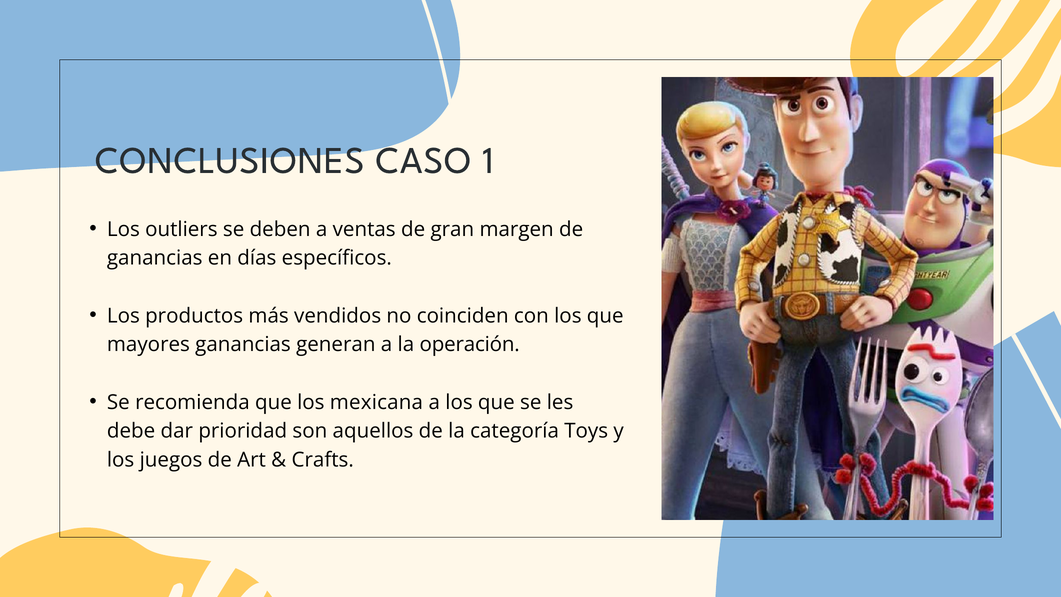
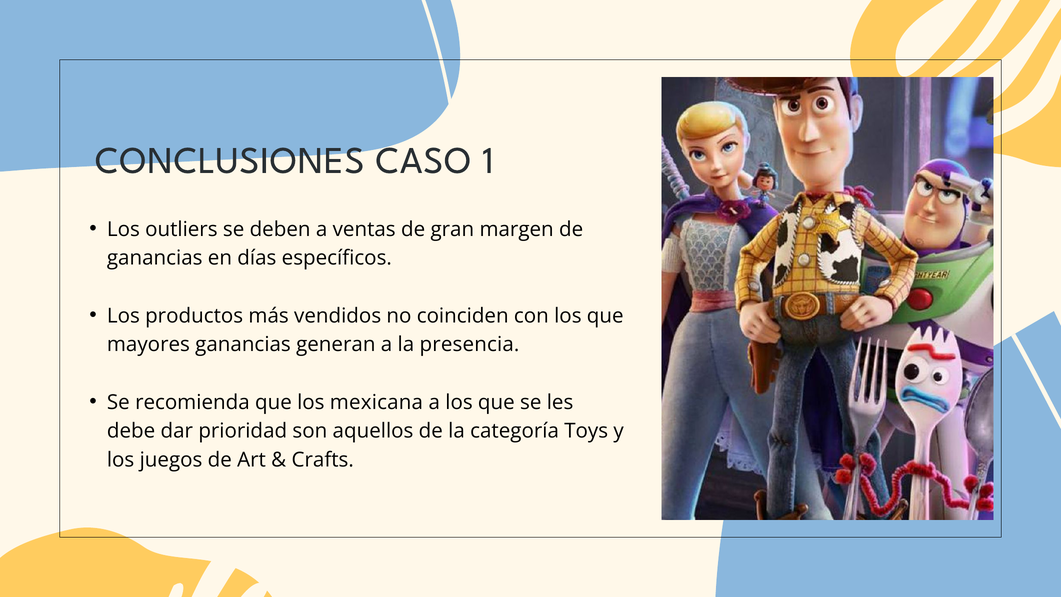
operación: operación -> presencia
